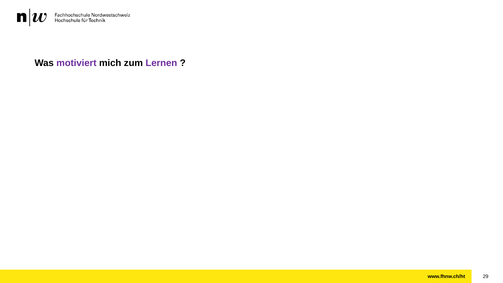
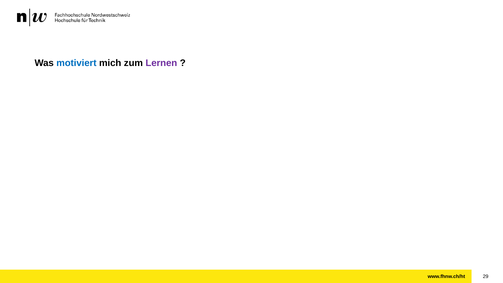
motiviert colour: purple -> blue
